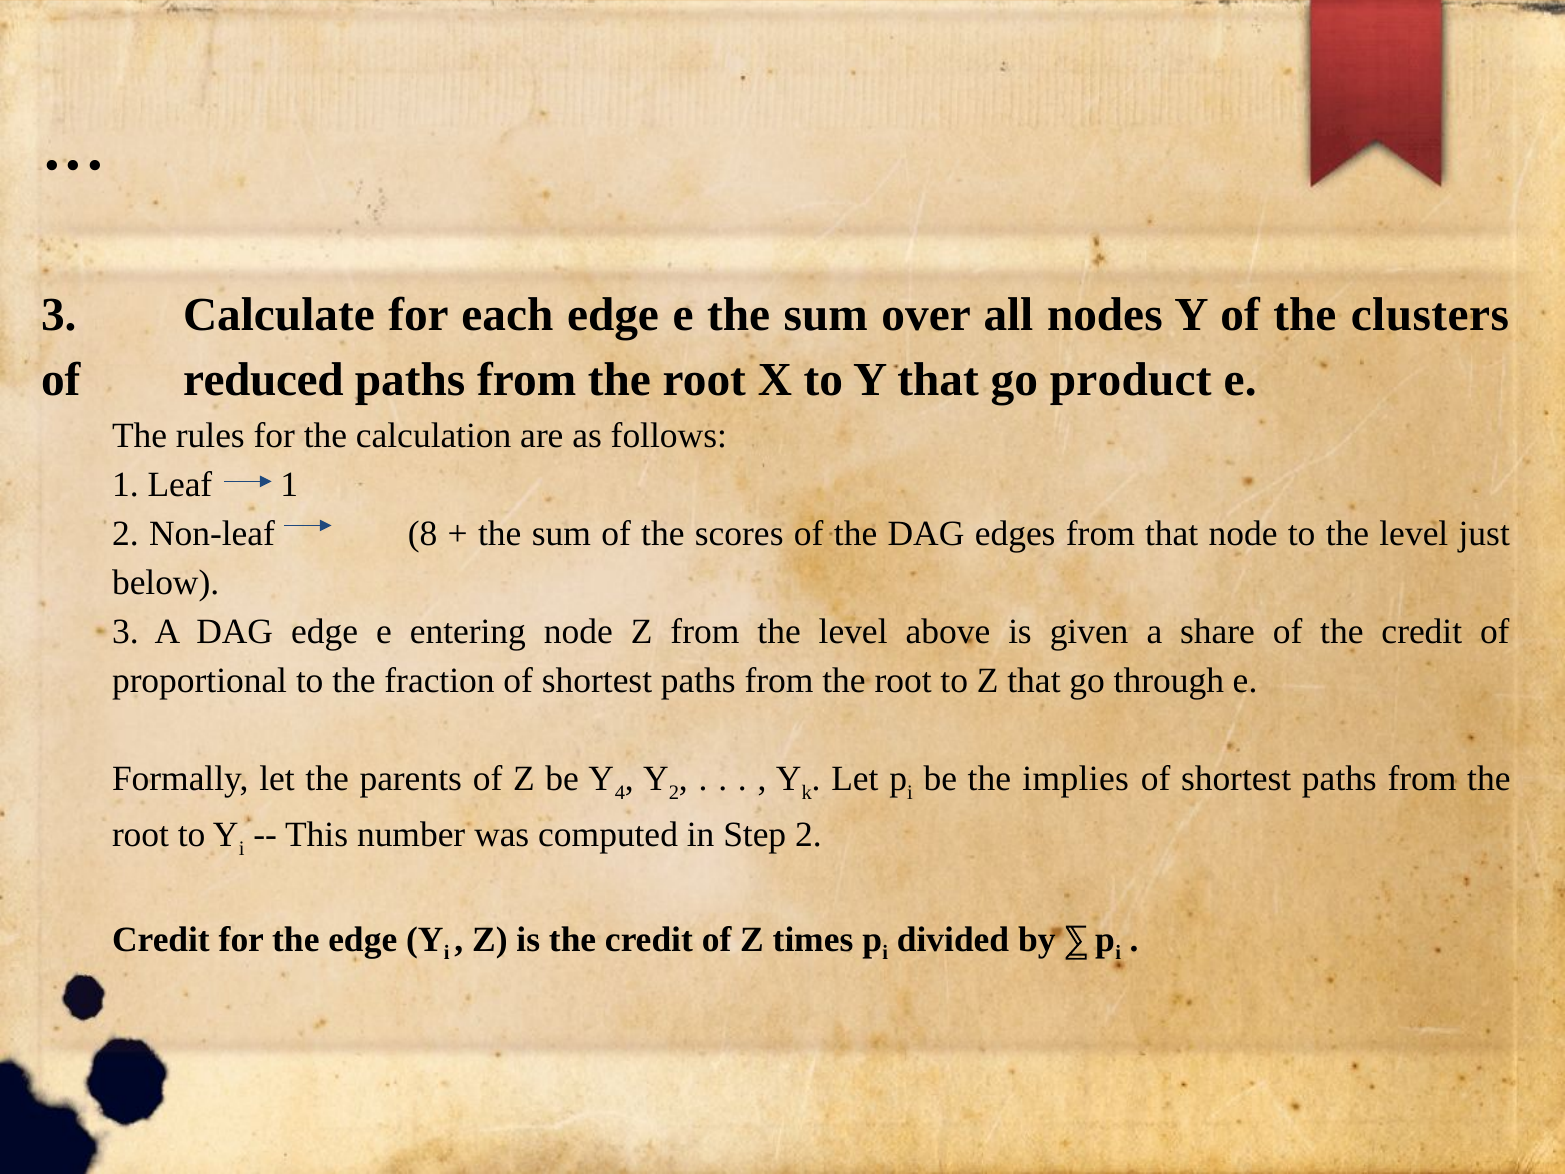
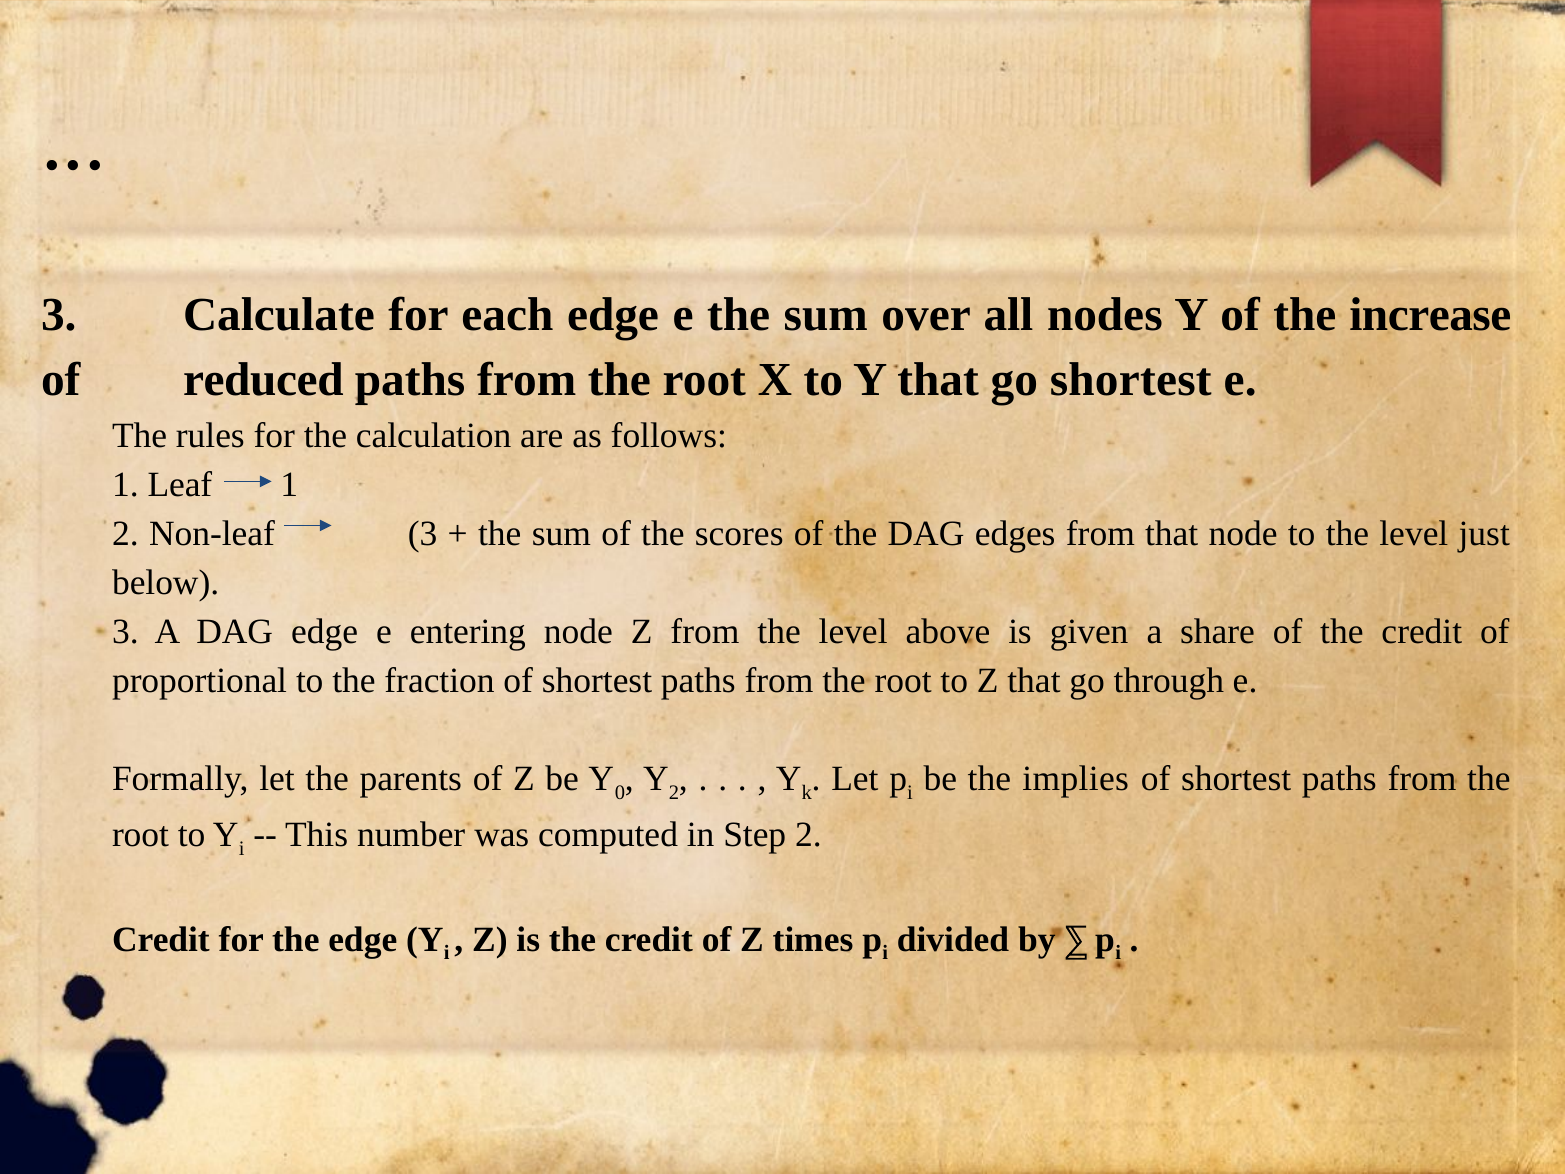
clusters: clusters -> increase
go product: product -> shortest
Non-leaf 8: 8 -> 3
4: 4 -> 0
